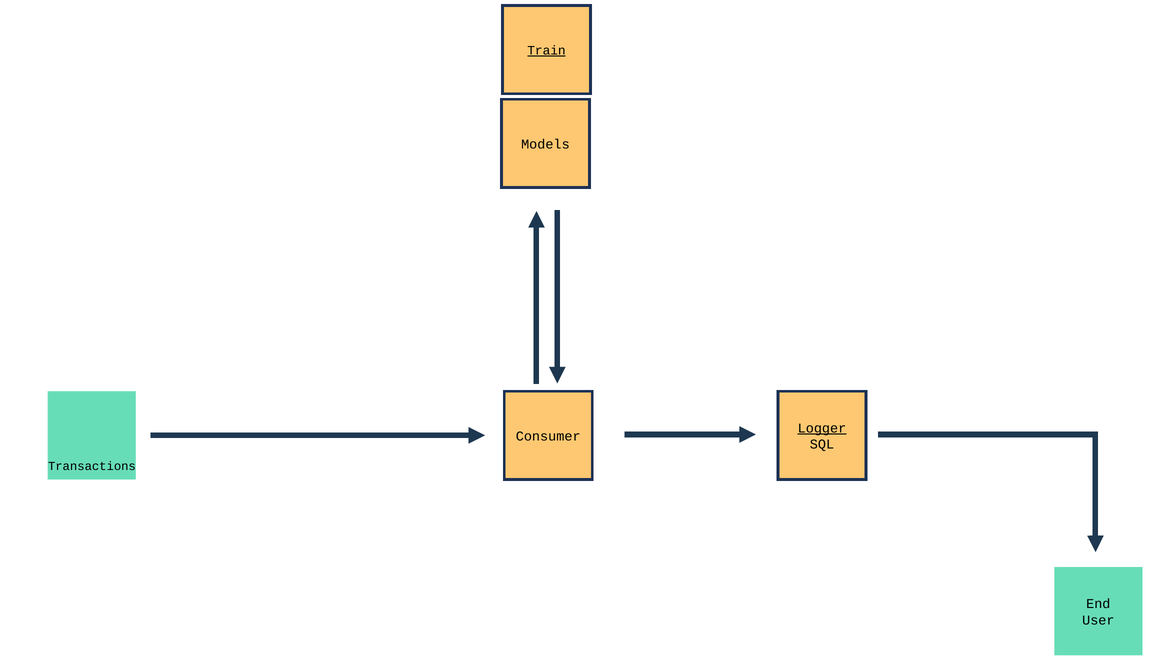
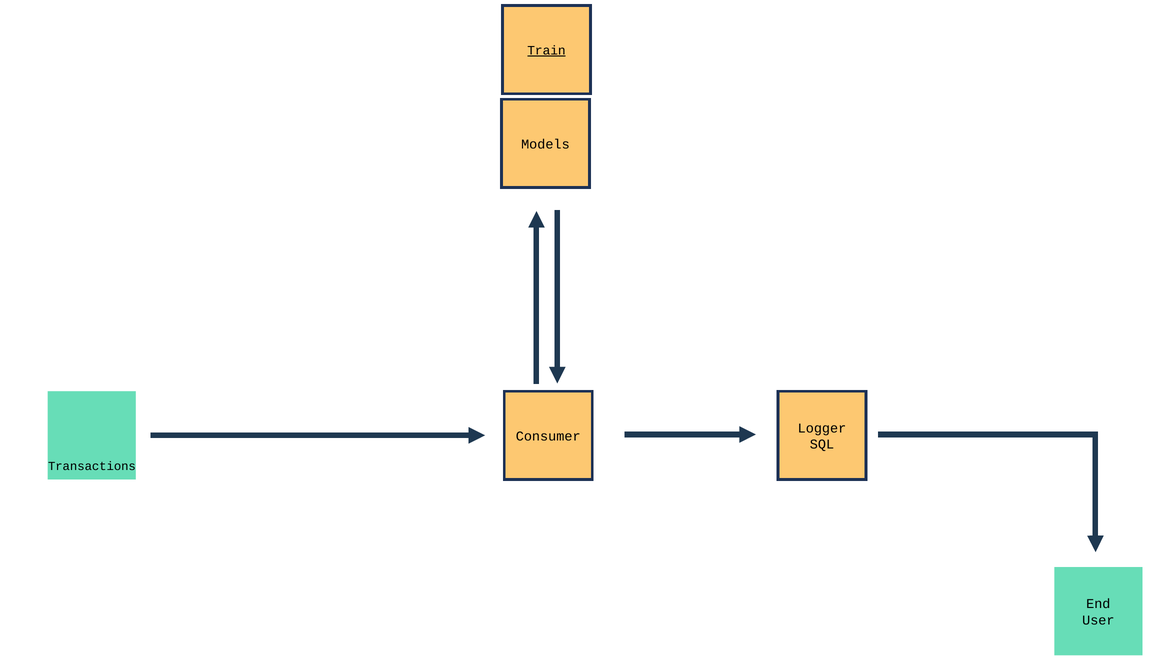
Logger underline: present -> none
